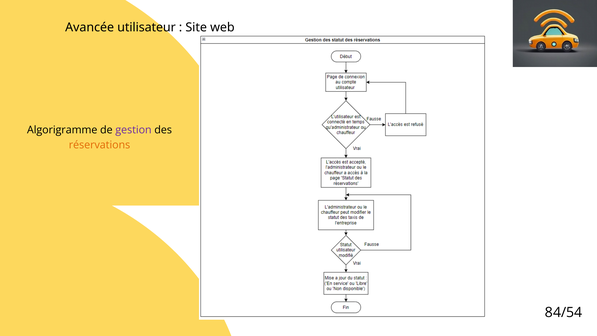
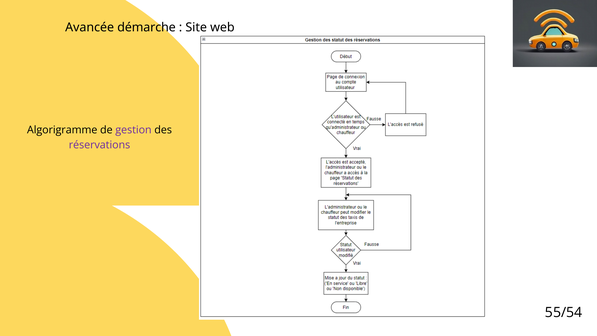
utilisateur: utilisateur -> démarche
réservations colour: orange -> purple
84/54: 84/54 -> 55/54
